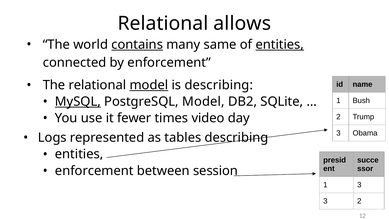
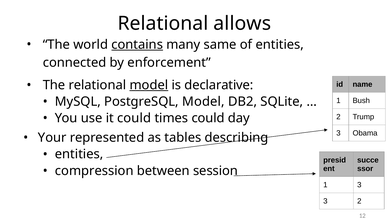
entities at (280, 45) underline: present -> none
is describing: describing -> declarative
MySQL underline: present -> none
it fewer: fewer -> could
times video: video -> could
Logs: Logs -> Your
enforcement at (94, 171): enforcement -> compression
